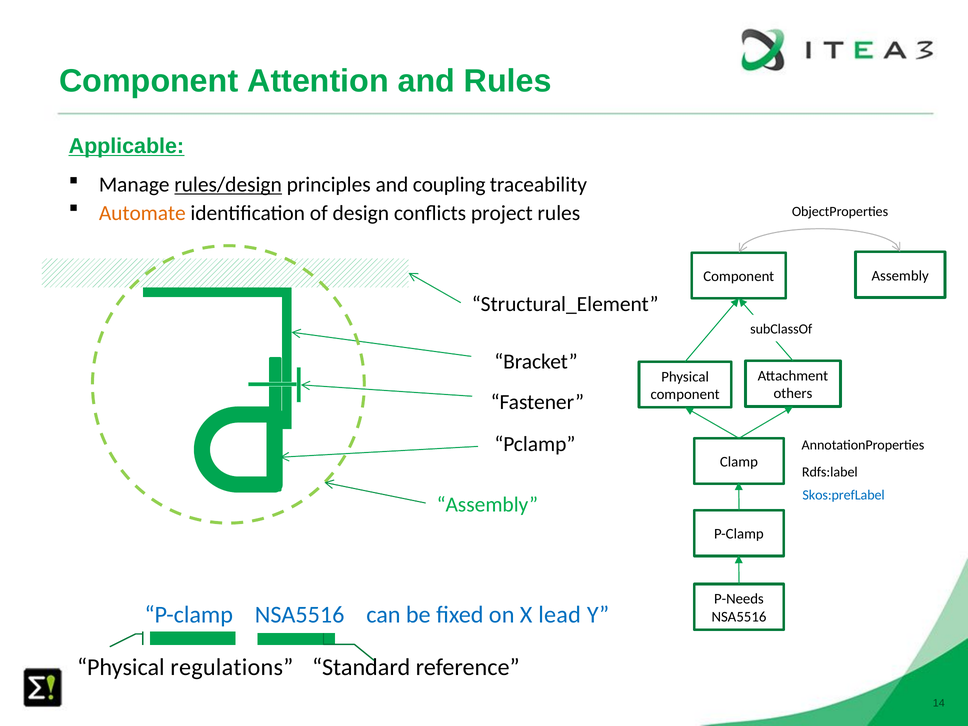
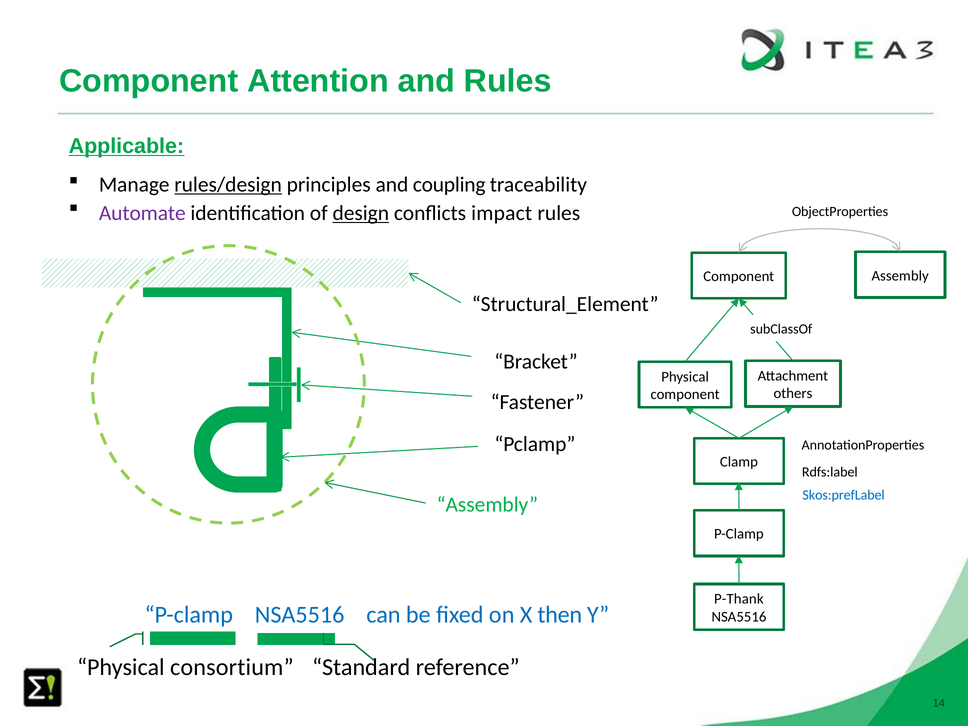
Automate colour: orange -> purple
design underline: none -> present
project: project -> impact
P-Needs: P-Needs -> P-Thank
lead: lead -> then
regulations: regulations -> consortium
